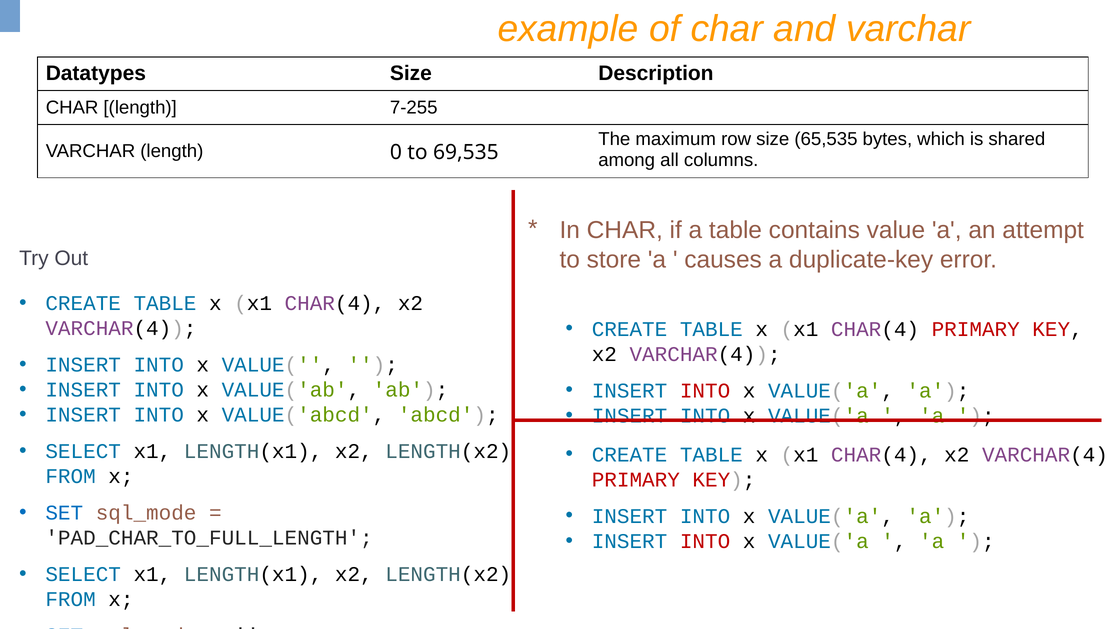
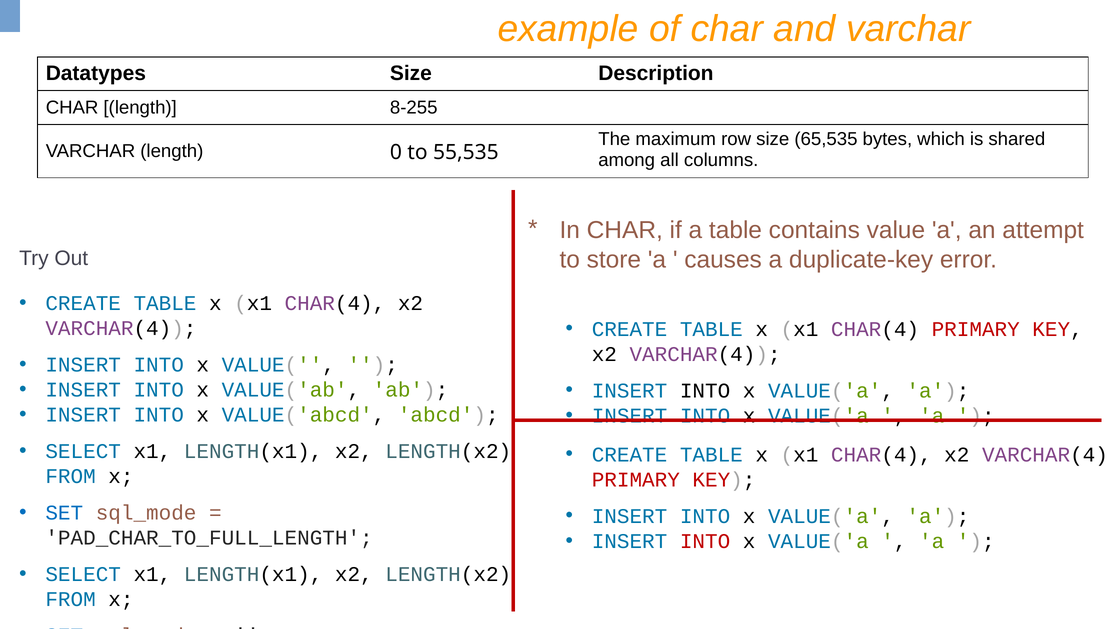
7-255: 7-255 -> 8-255
69,535: 69,535 -> 55,535
INTO at (705, 391) colour: red -> black
